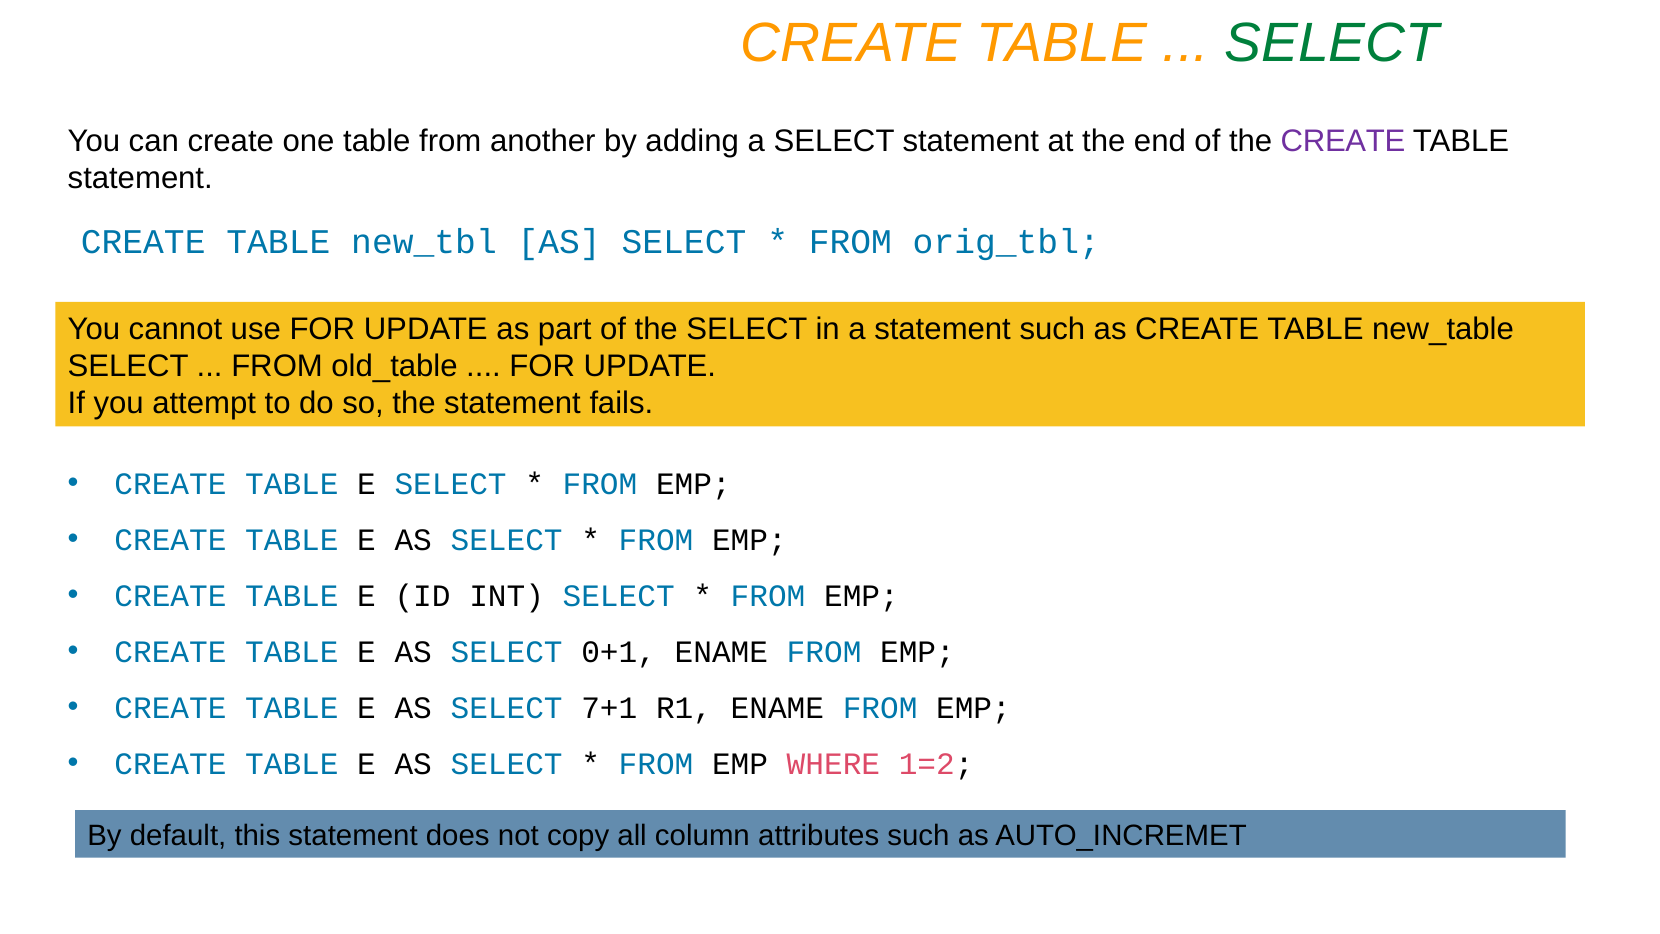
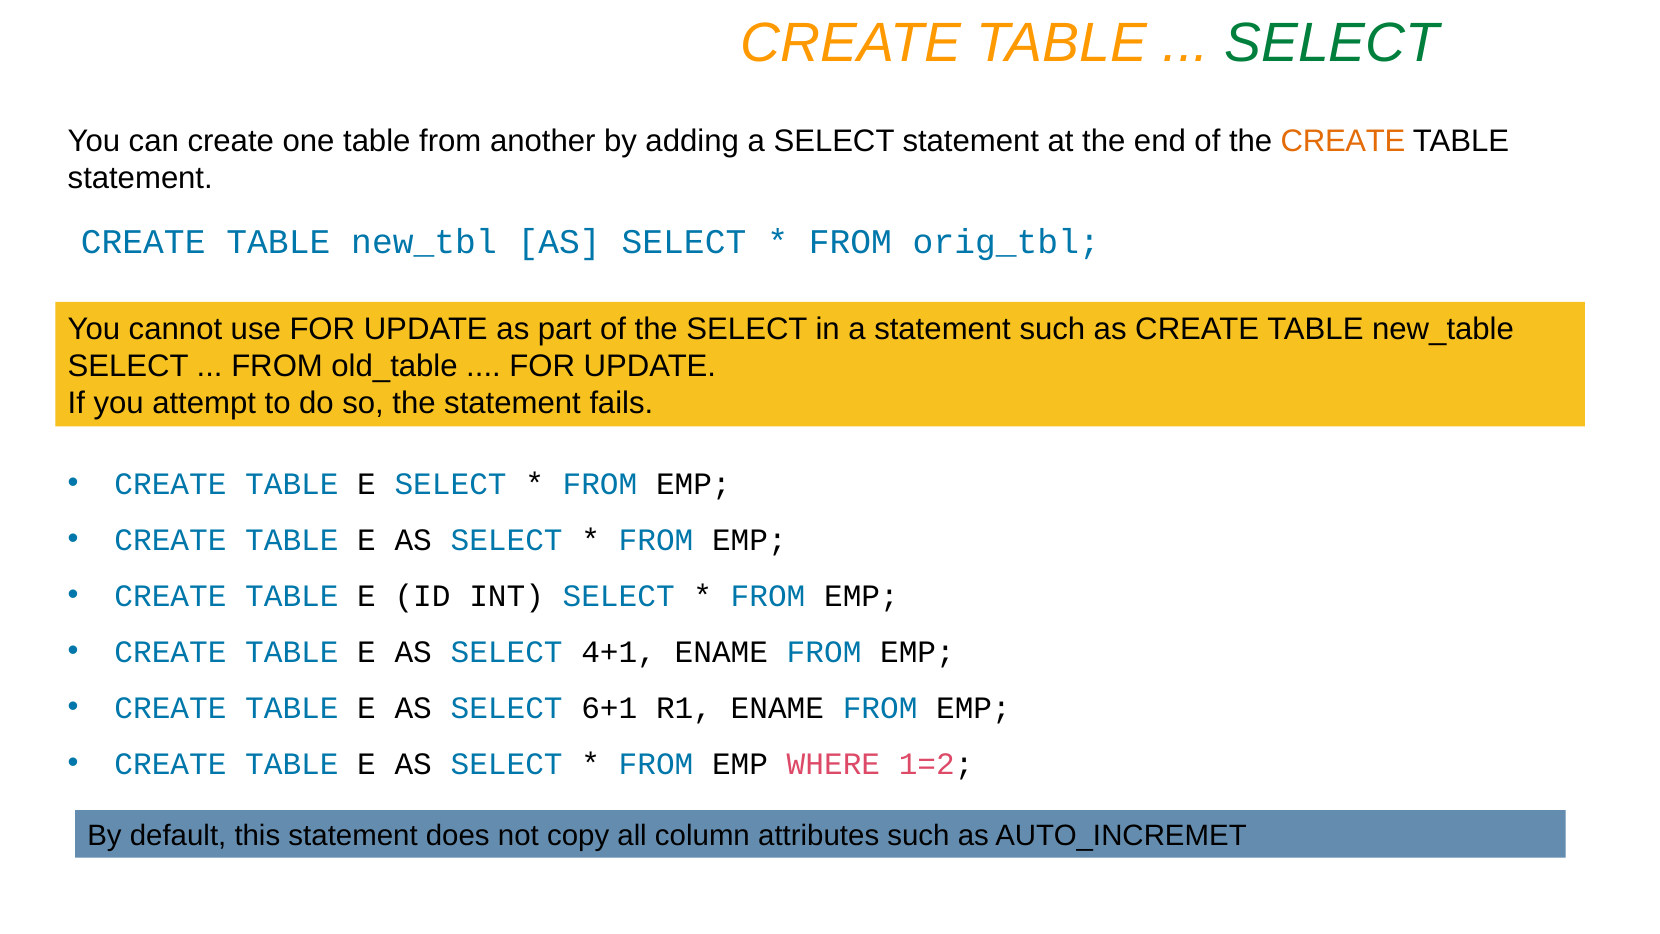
CREATE at (1343, 141) colour: purple -> orange
0+1: 0+1 -> 4+1
7+1: 7+1 -> 6+1
